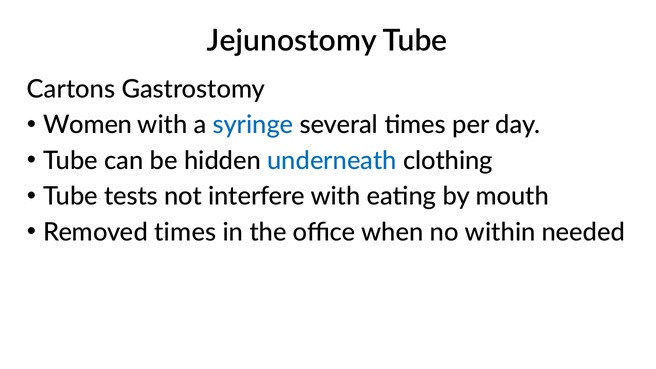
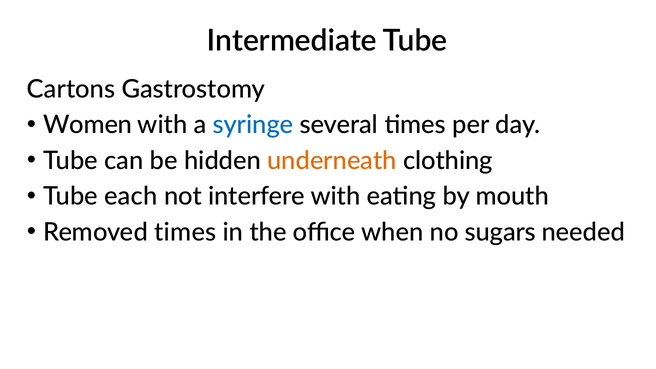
Jejunostomy: Jejunostomy -> Intermediate
underneath colour: blue -> orange
tests: tests -> each
within: within -> sugars
